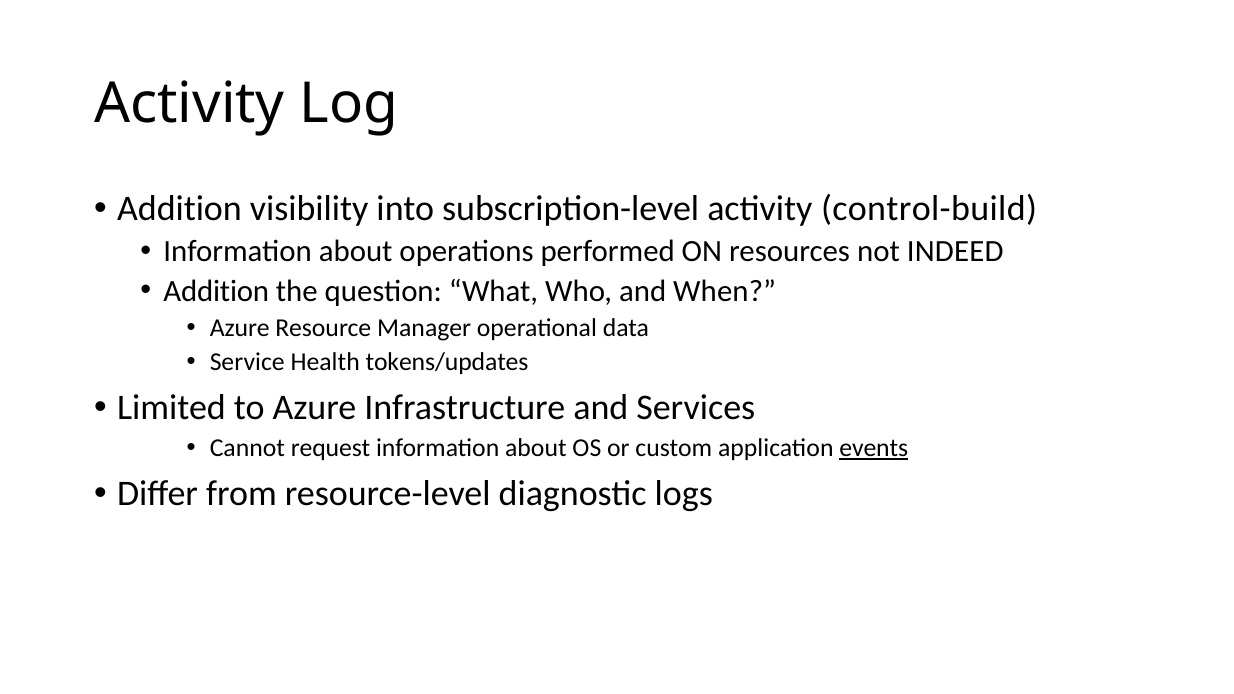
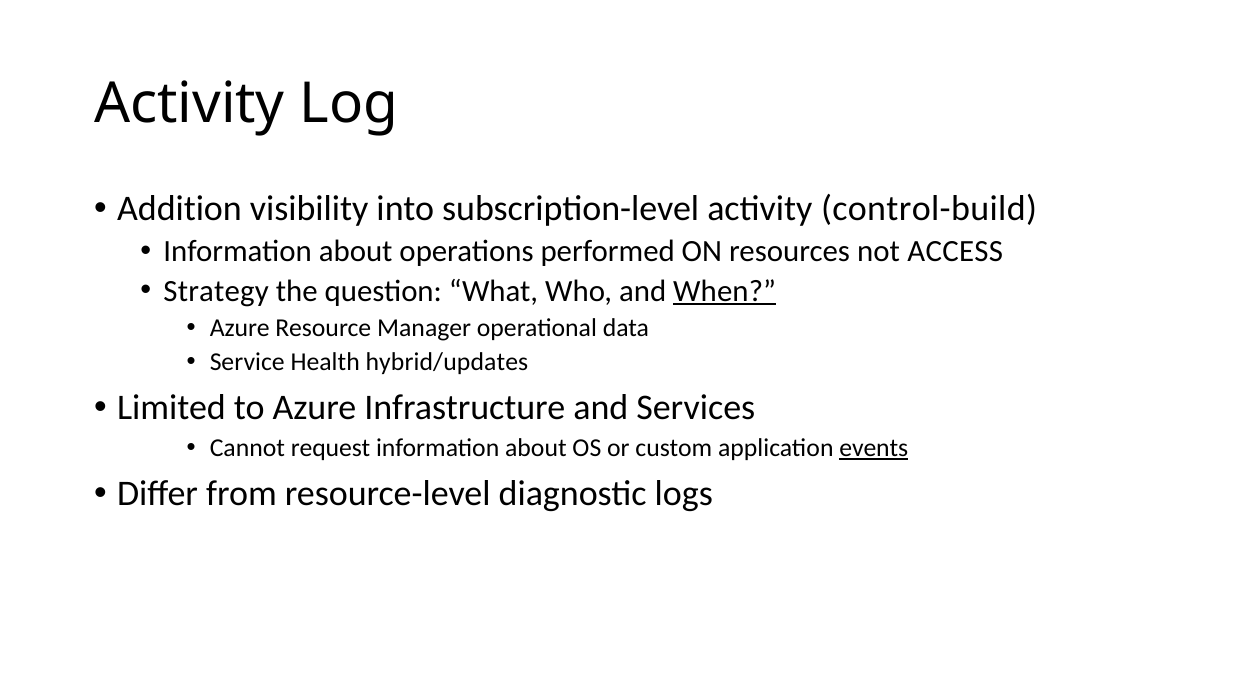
INDEED: INDEED -> ACCESS
Addition at (216, 291): Addition -> Strategy
When underline: none -> present
tokens/updates: tokens/updates -> hybrid/updates
